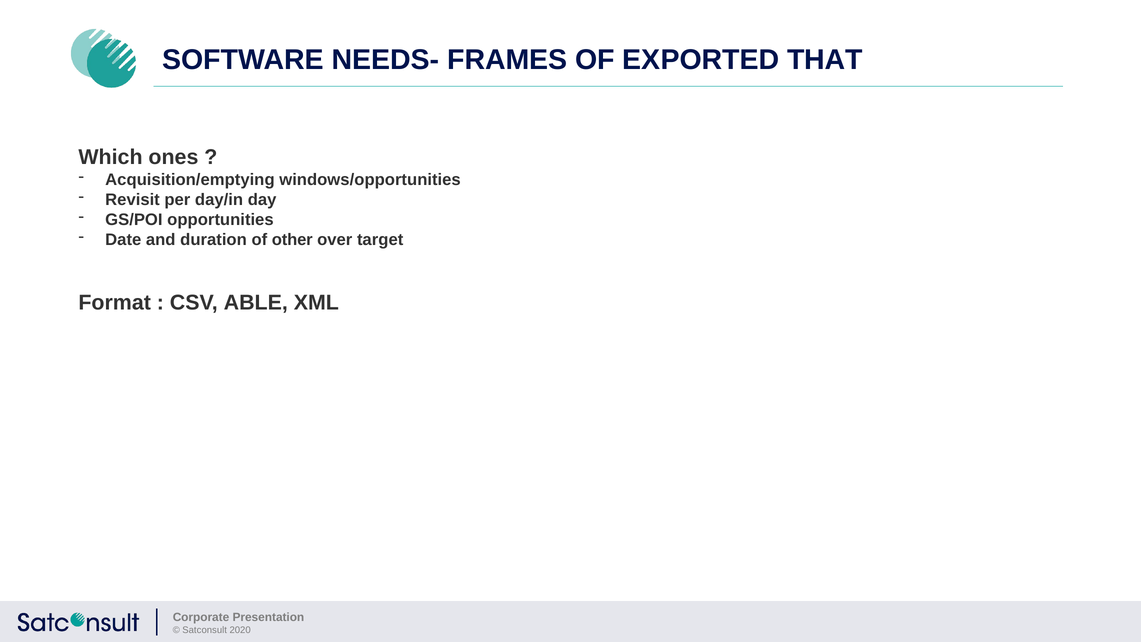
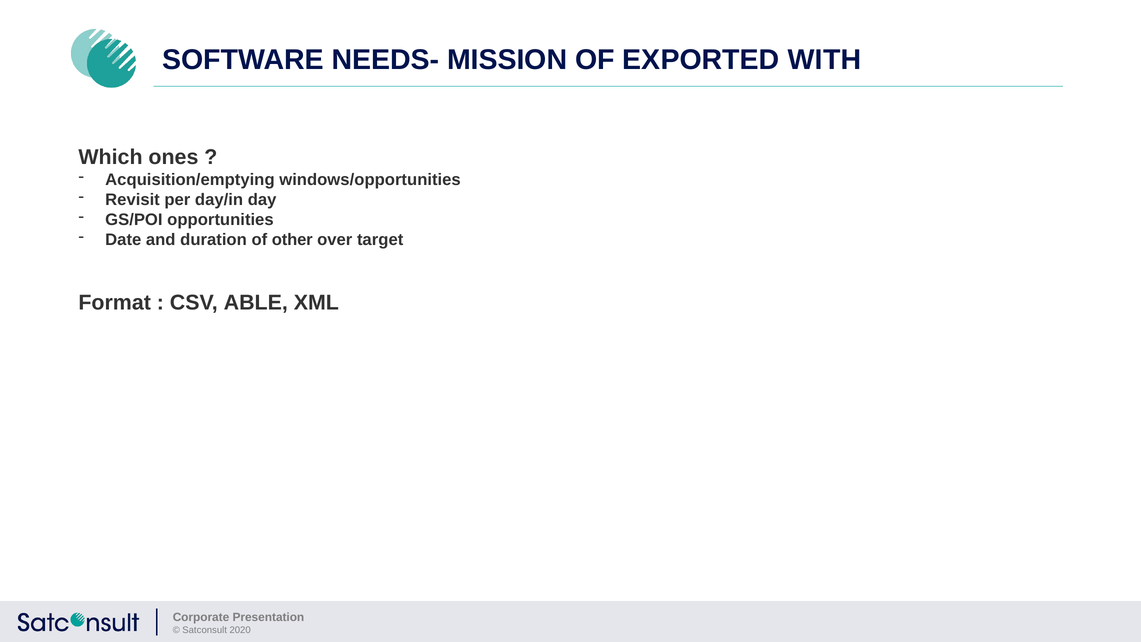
FRAMES: FRAMES -> MISSION
THAT: THAT -> WITH
